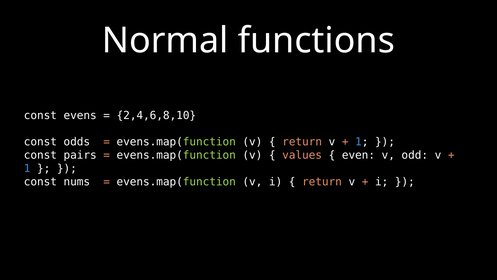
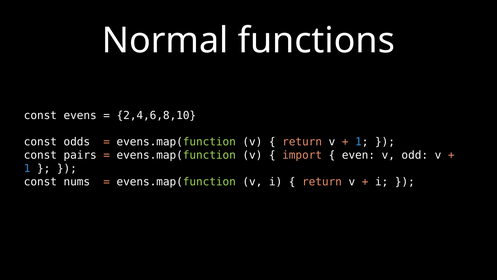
values: values -> import
